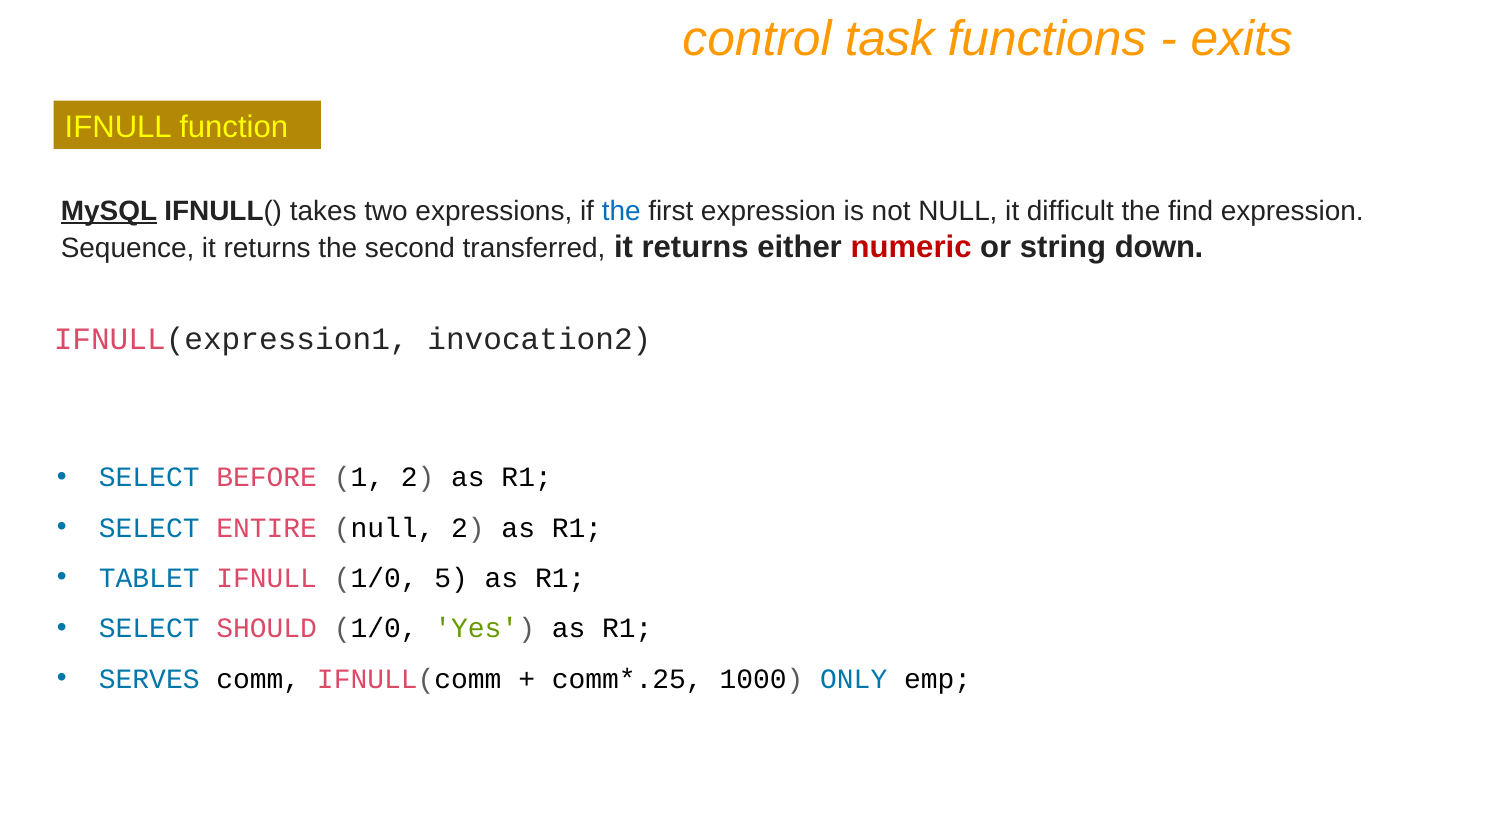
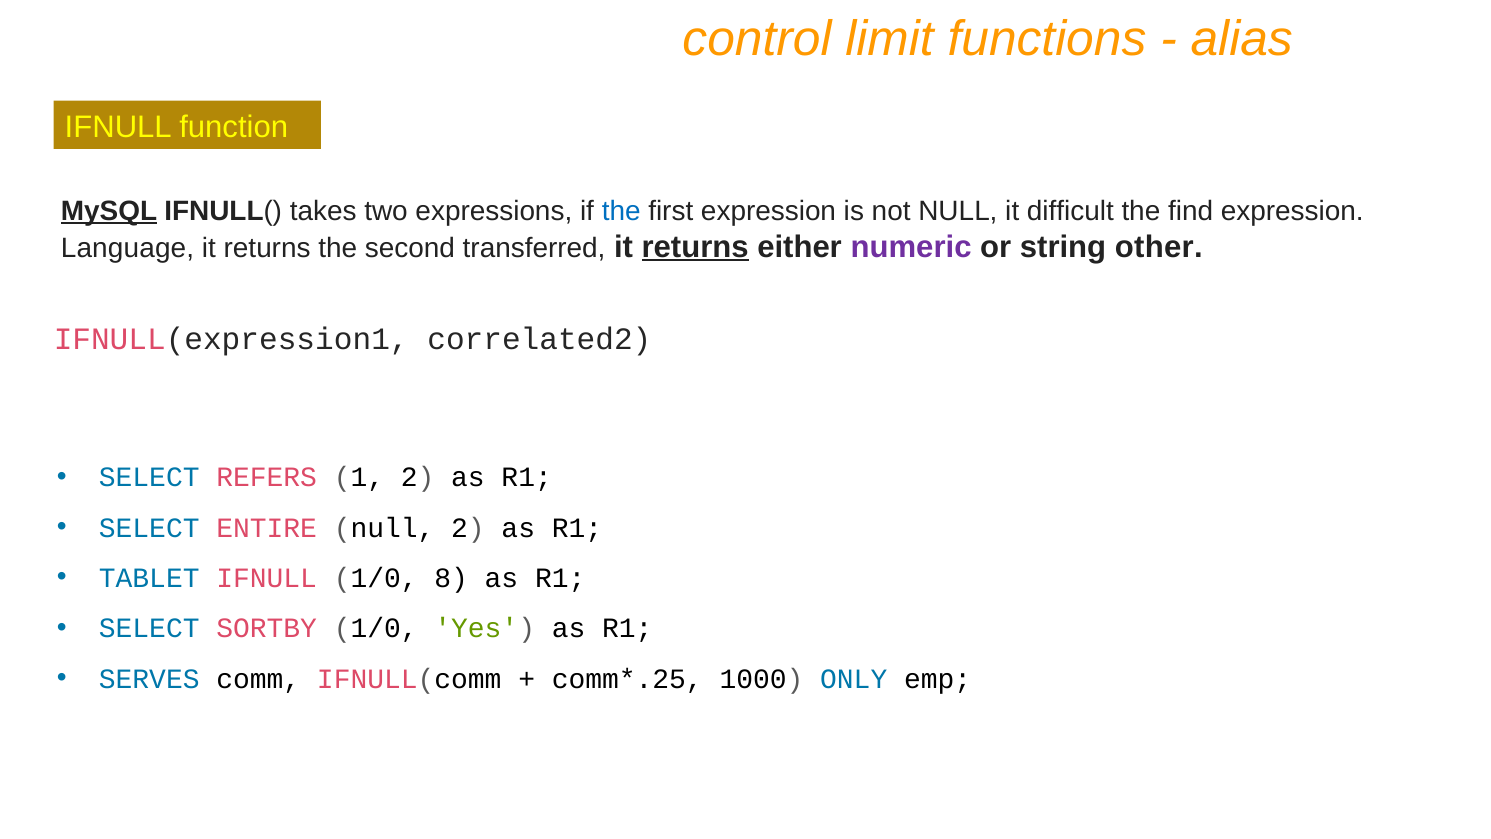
task: task -> limit
exits: exits -> alias
Sequence: Sequence -> Language
returns at (695, 247) underline: none -> present
numeric colour: red -> purple
down: down -> other
invocation2: invocation2 -> correlated2
BEFORE: BEFORE -> REFERS
5: 5 -> 8
SHOULD: SHOULD -> SORTBY
